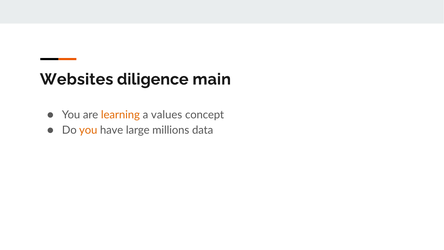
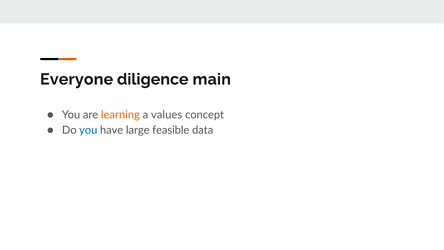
Websites: Websites -> Everyone
you at (88, 130) colour: orange -> blue
millions: millions -> feasible
